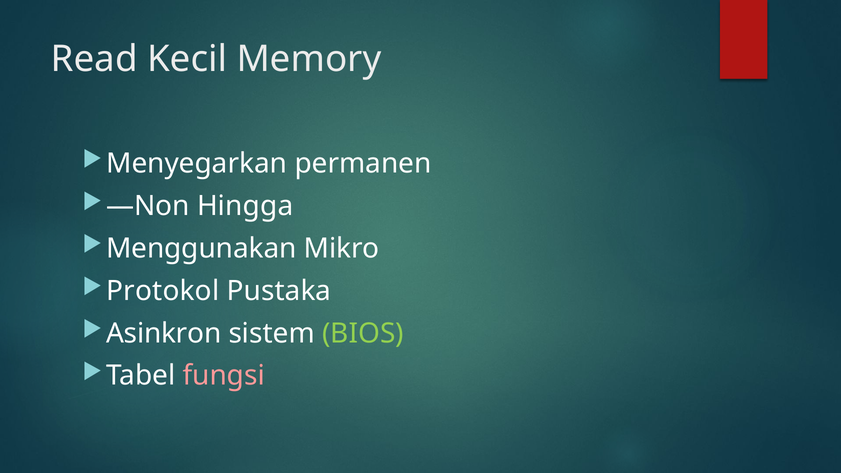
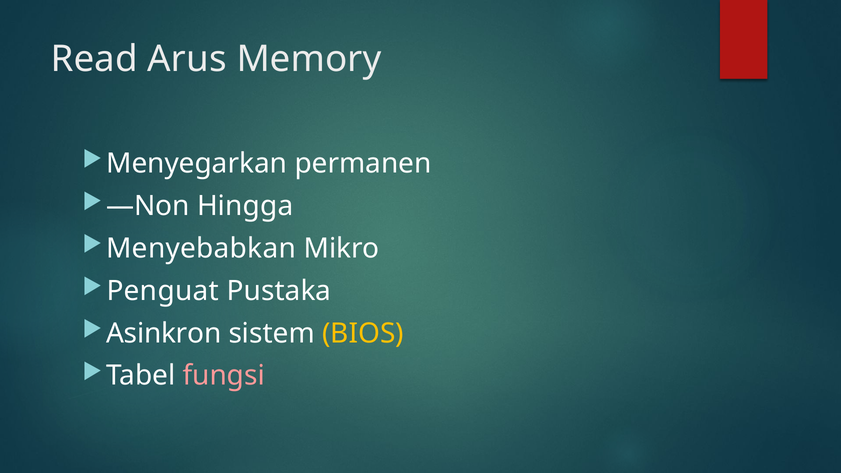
Kecil: Kecil -> Arus
Menggunakan: Menggunakan -> Menyebabkan
Protokol: Protokol -> Penguat
BIOS colour: light green -> yellow
